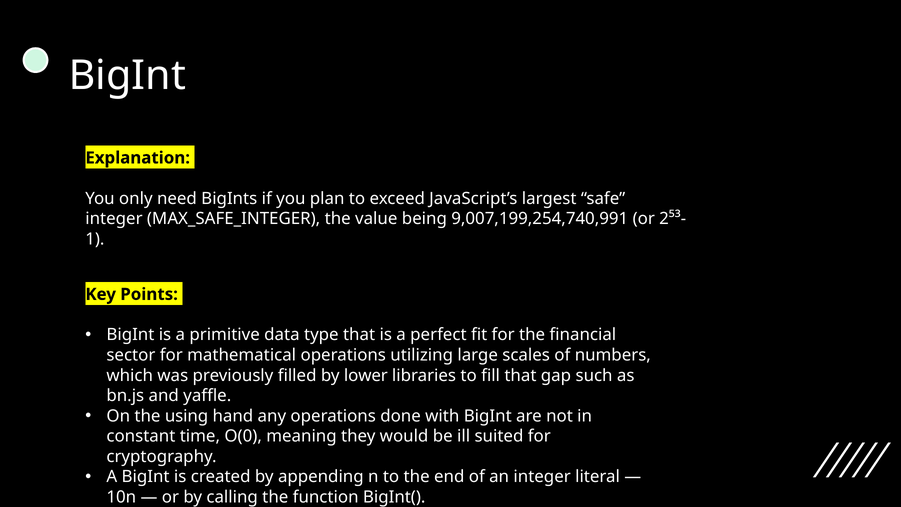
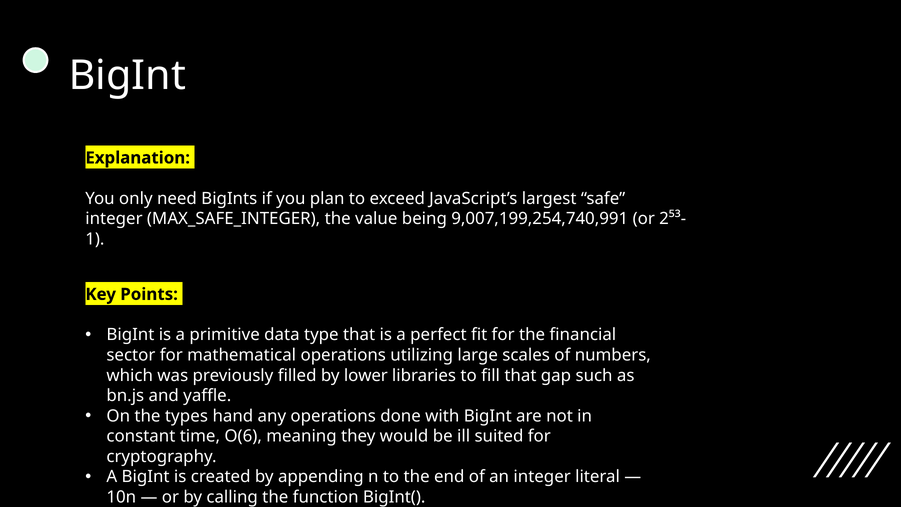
using: using -> types
O(0: O(0 -> O(6
